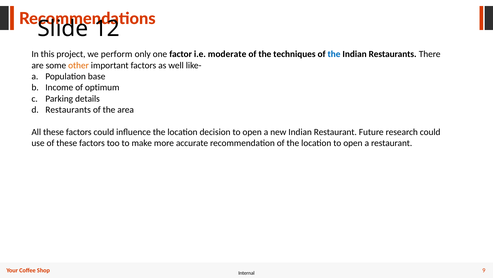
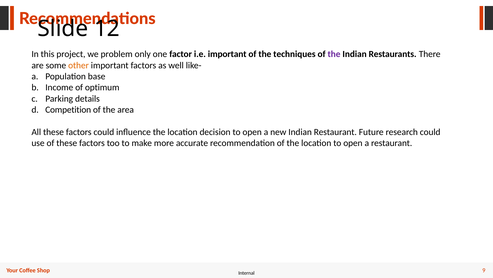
perform: perform -> problem
i.e moderate: moderate -> important
the at (334, 54) colour: blue -> purple
Restaurants at (68, 110): Restaurants -> Competition
